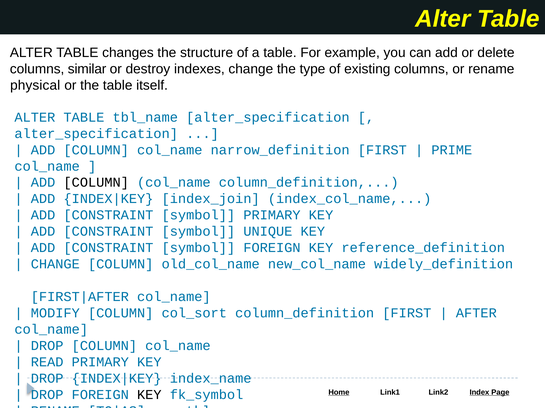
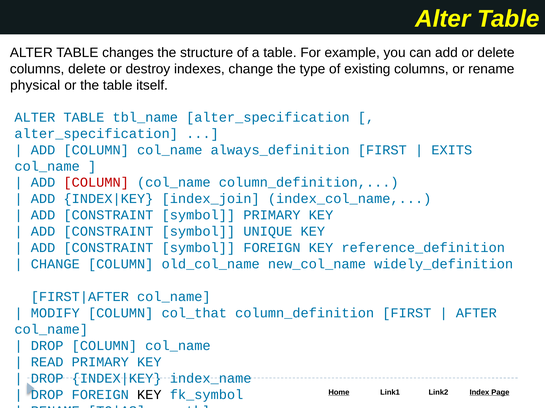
columns similar: similar -> delete
narrow_definition: narrow_definition -> always_definition
PRIME: PRIME -> EXITS
COLUMN at (96, 183) colour: black -> red
col_sort: col_sort -> col_that
